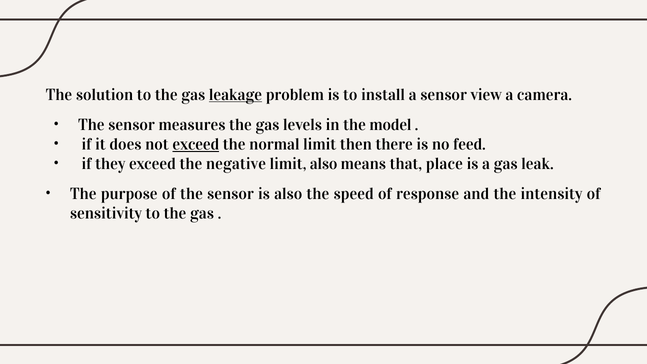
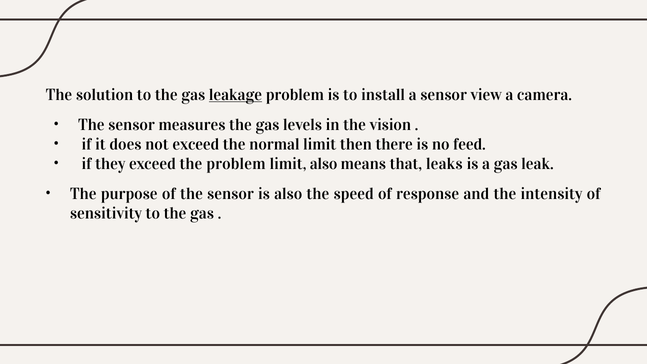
model: model -> vision
exceed at (196, 144) underline: present -> none
the negative: negative -> problem
place: place -> leaks
